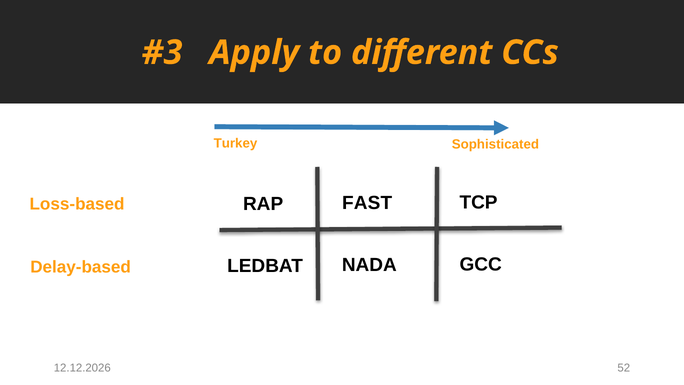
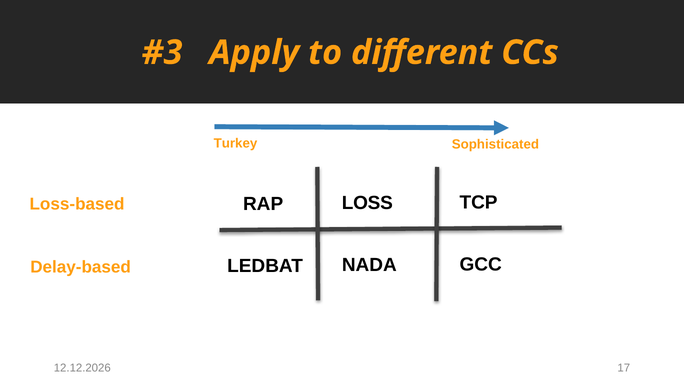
FAST: FAST -> LOSS
52: 52 -> 17
